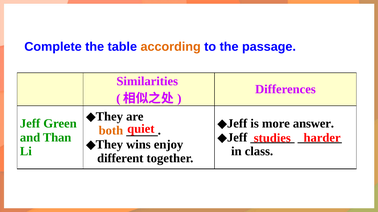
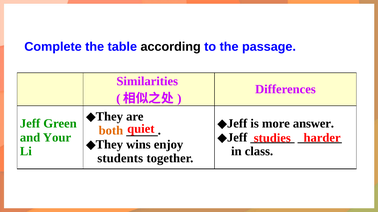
according colour: orange -> black
Than: Than -> Your
different: different -> students
